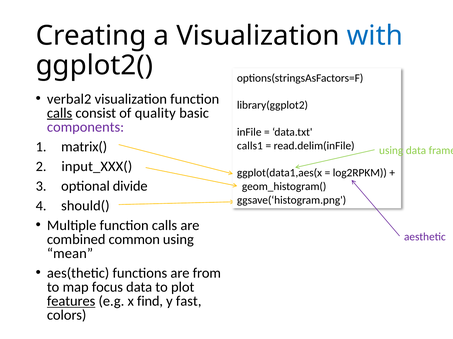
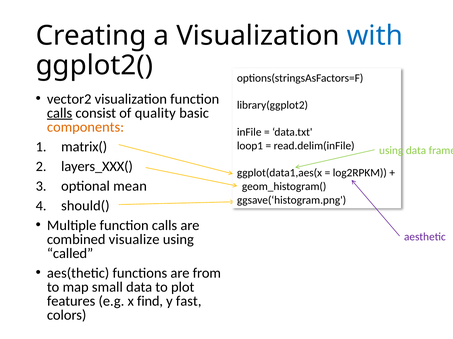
verbal2: verbal2 -> vector2
components colour: purple -> orange
calls1: calls1 -> loop1
input_XXX(: input_XXX( -> layers_XXX(
divide: divide -> mean
common: common -> visualize
mean: mean -> called
focus: focus -> small
features underline: present -> none
